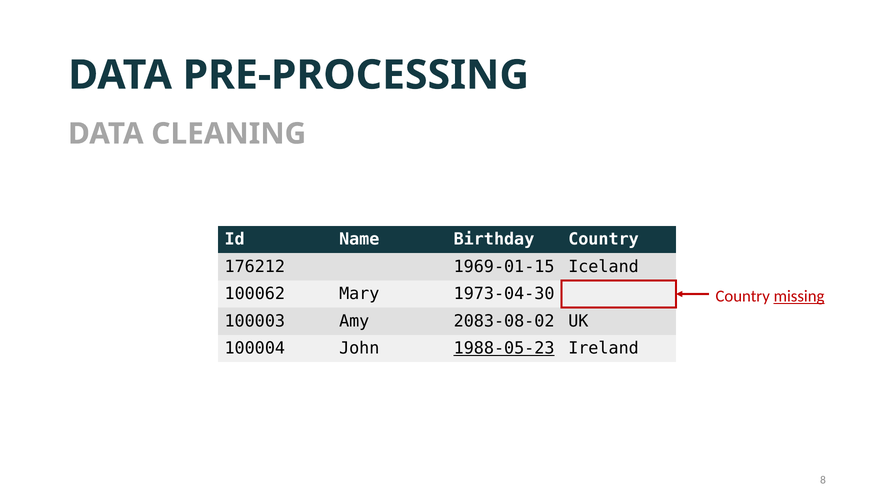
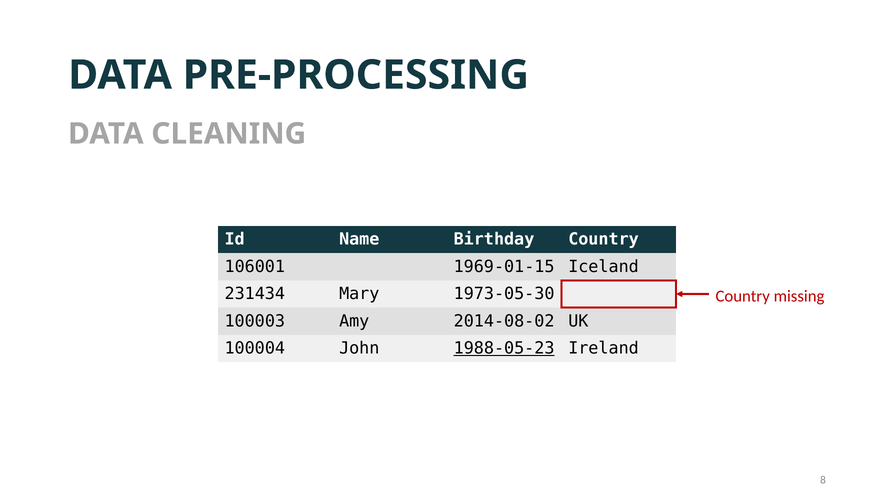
176212: 176212 -> 106001
100062: 100062 -> 231434
1973-04-30: 1973-04-30 -> 1973-05-30
missing underline: present -> none
2083-08-02: 2083-08-02 -> 2014-08-02
